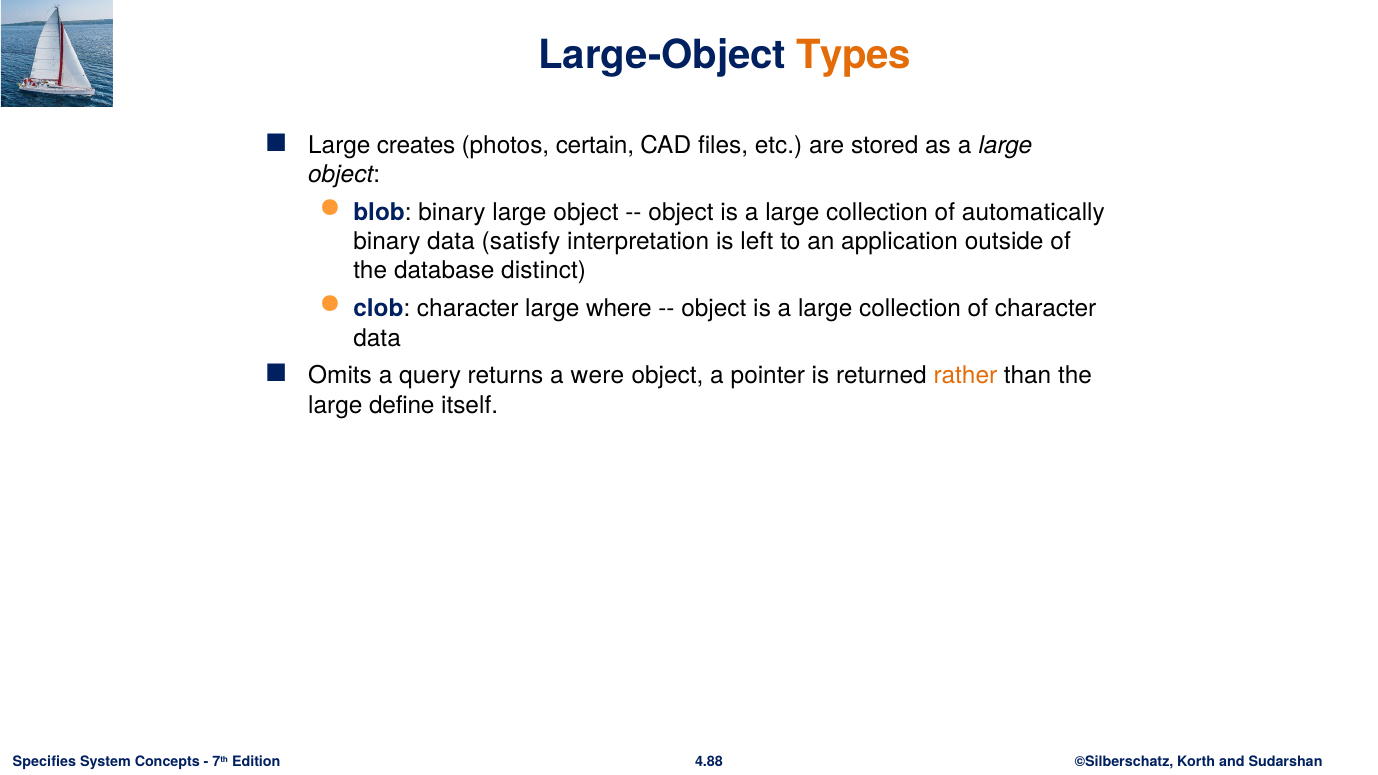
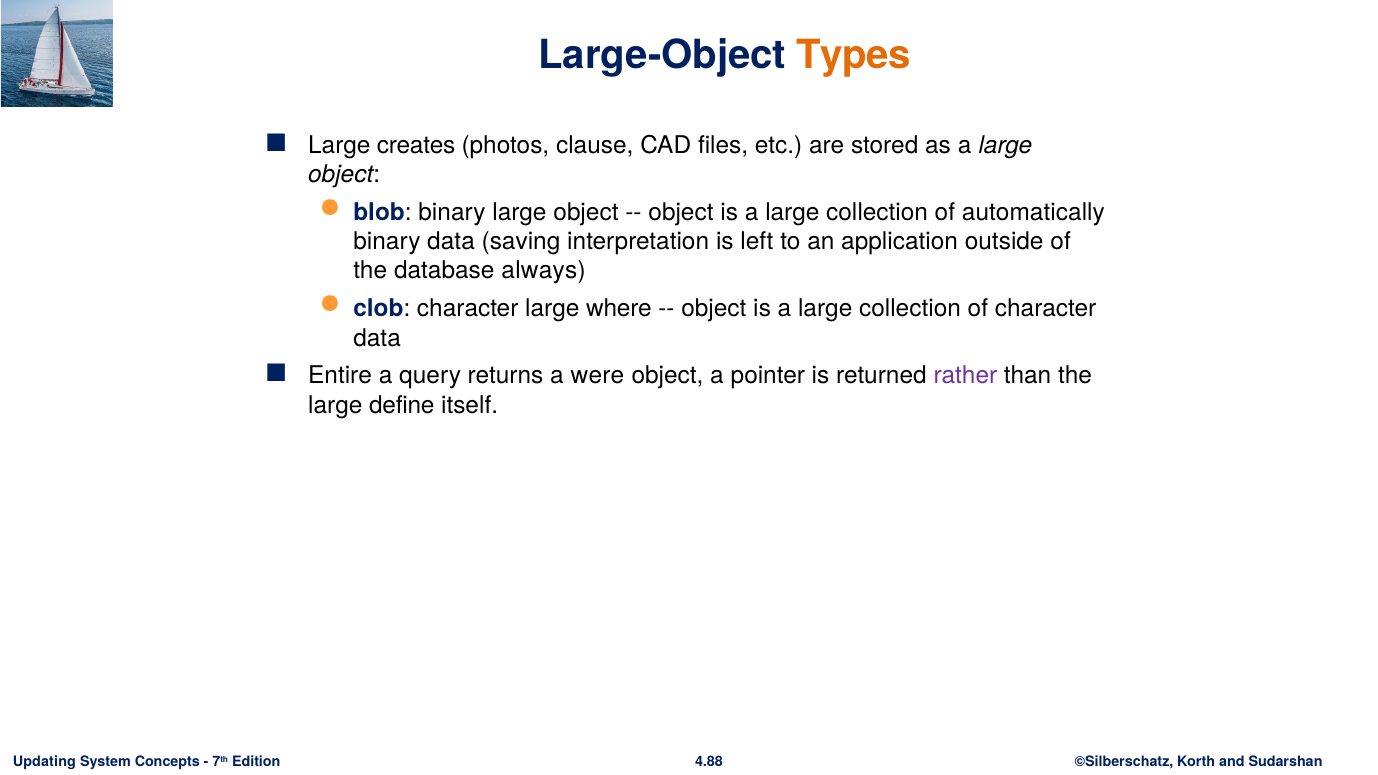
certain: certain -> clause
satisfy: satisfy -> saving
distinct: distinct -> always
Omits: Omits -> Entire
rather colour: orange -> purple
Specifies: Specifies -> Updating
